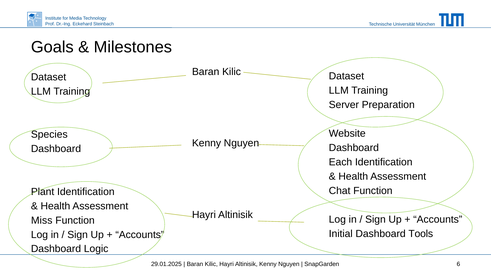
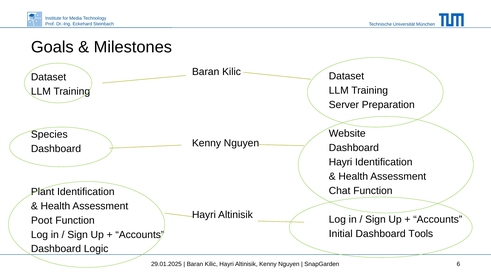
Each at (340, 162): Each -> Hayri
Miss: Miss -> Poot
